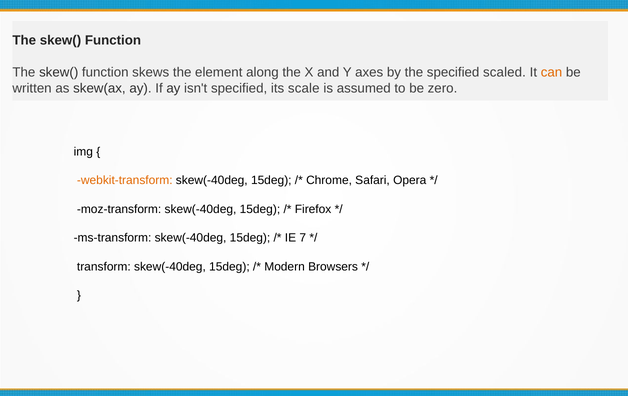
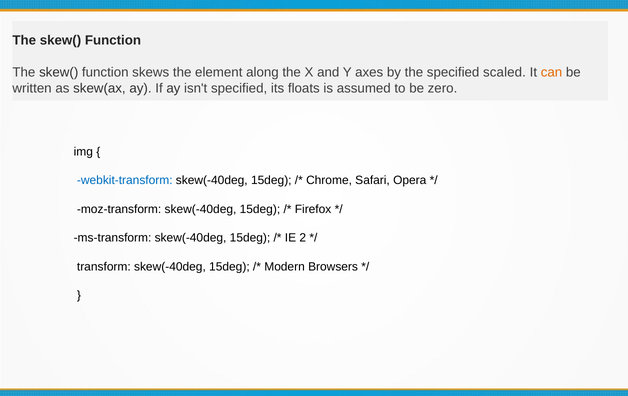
scale: scale -> floats
webkit-transform colour: orange -> blue
7: 7 -> 2
